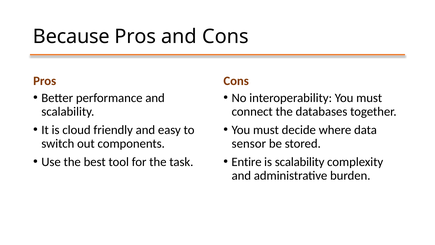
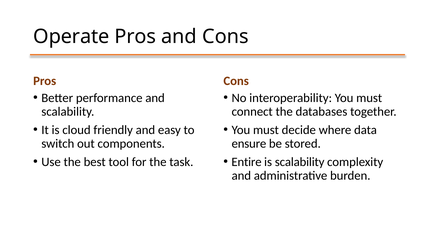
Because: Because -> Operate
sensor: sensor -> ensure
